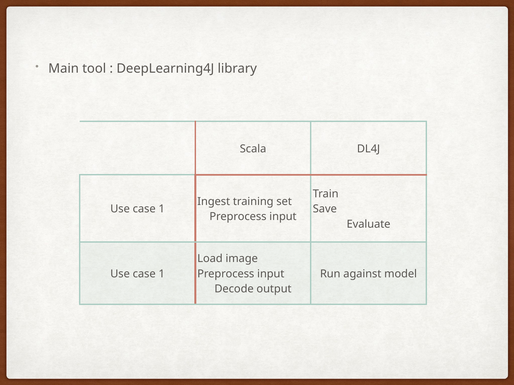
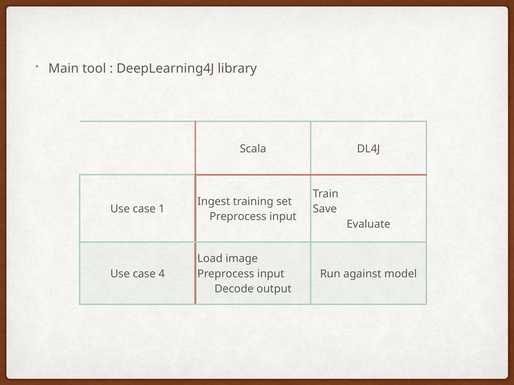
1 at (162, 274): 1 -> 4
